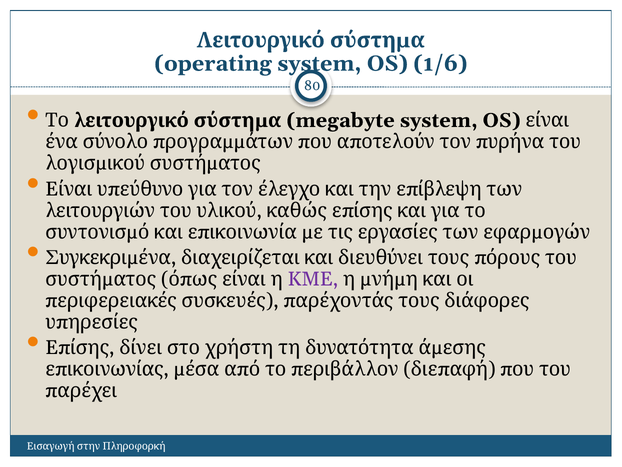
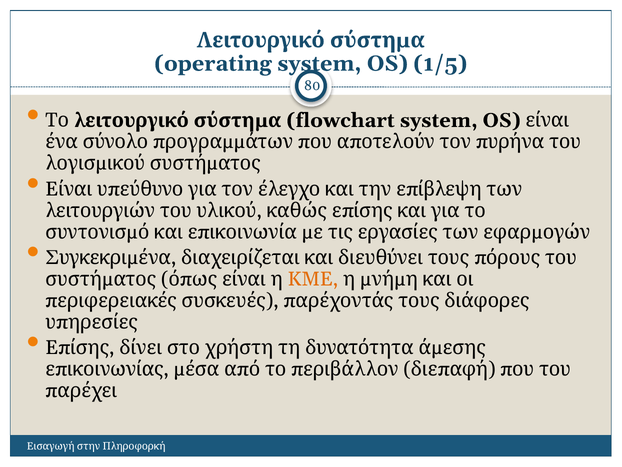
1/6: 1/6 -> 1/5
megabyte: megabyte -> flowchart
ΚΜΕ colour: purple -> orange
